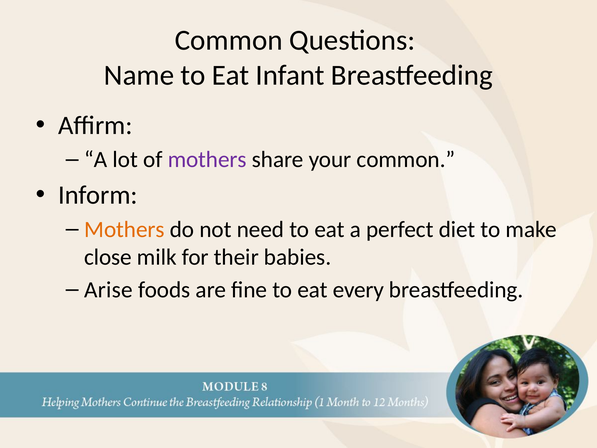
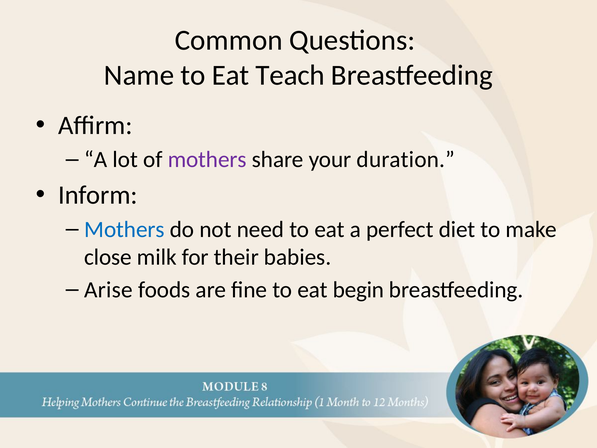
Infant: Infant -> Teach
your common: common -> duration
Mothers at (124, 229) colour: orange -> blue
every: every -> begin
